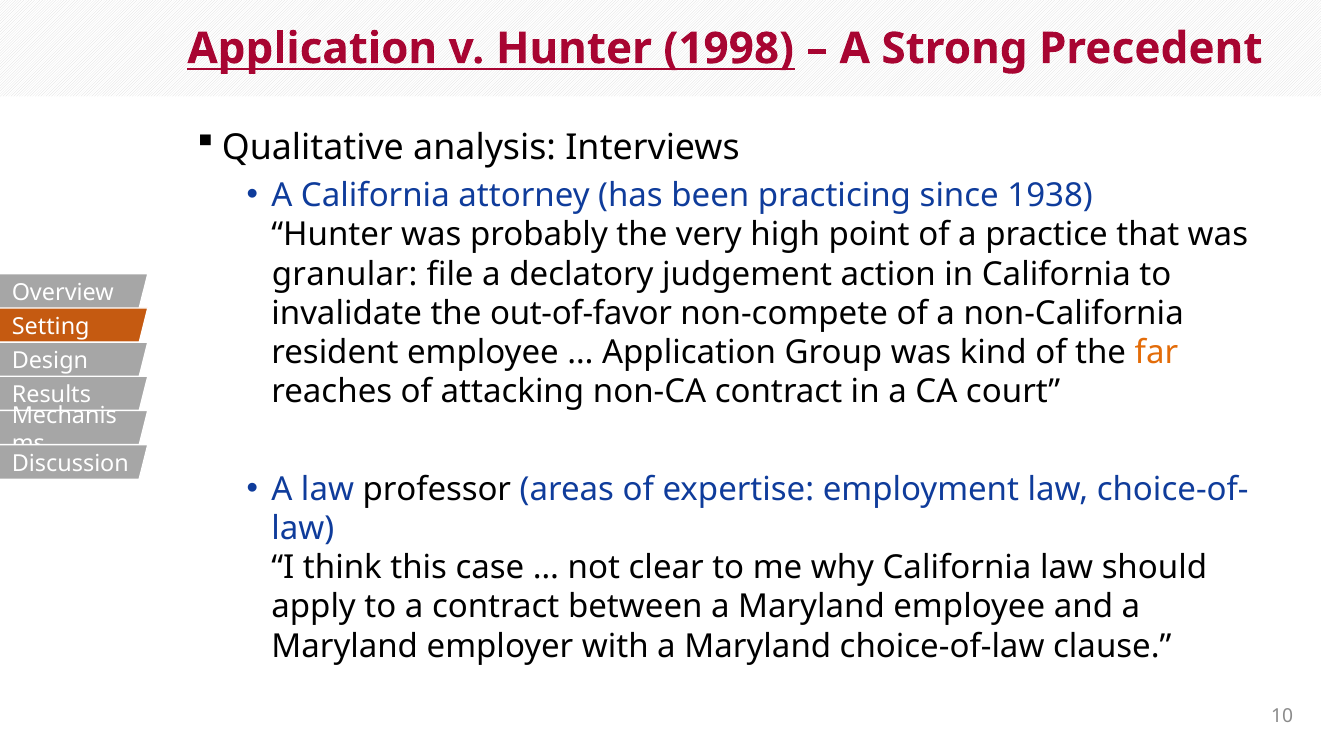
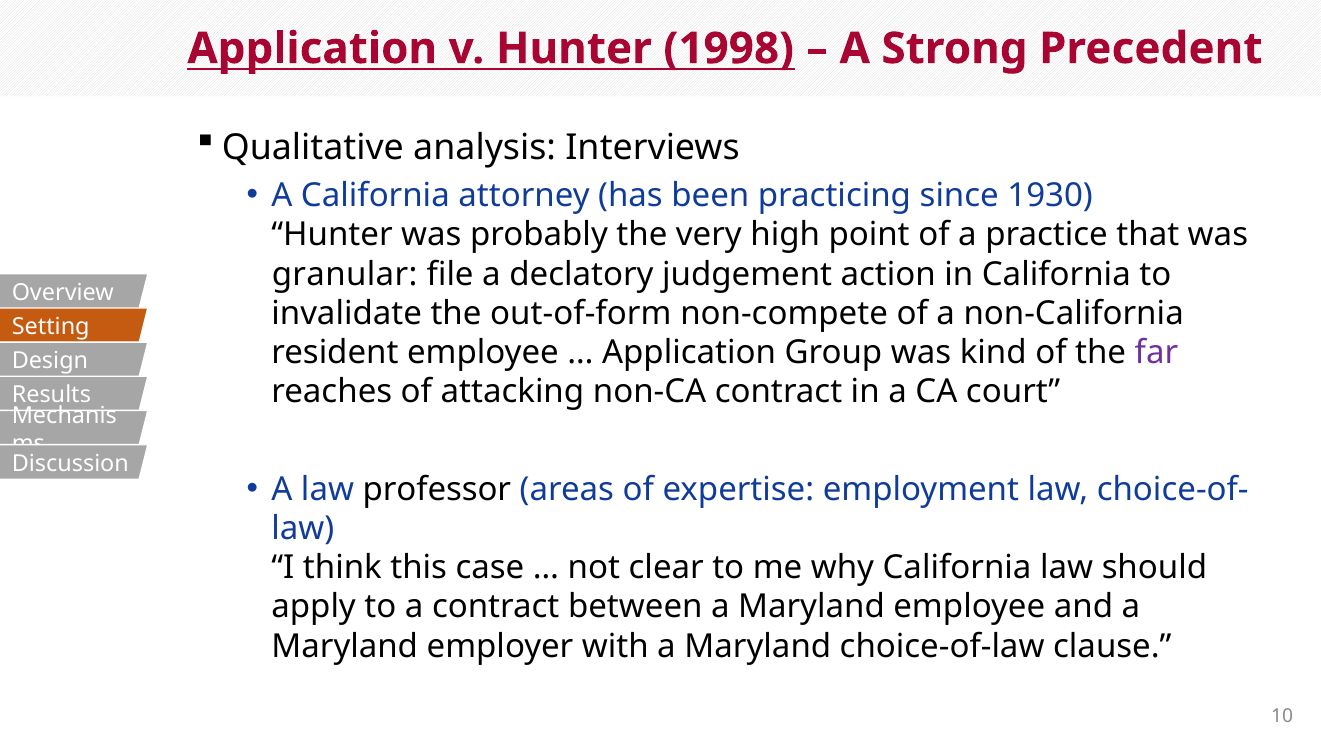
1938: 1938 -> 1930
out-of-favor: out-of-favor -> out-of-form
far colour: orange -> purple
